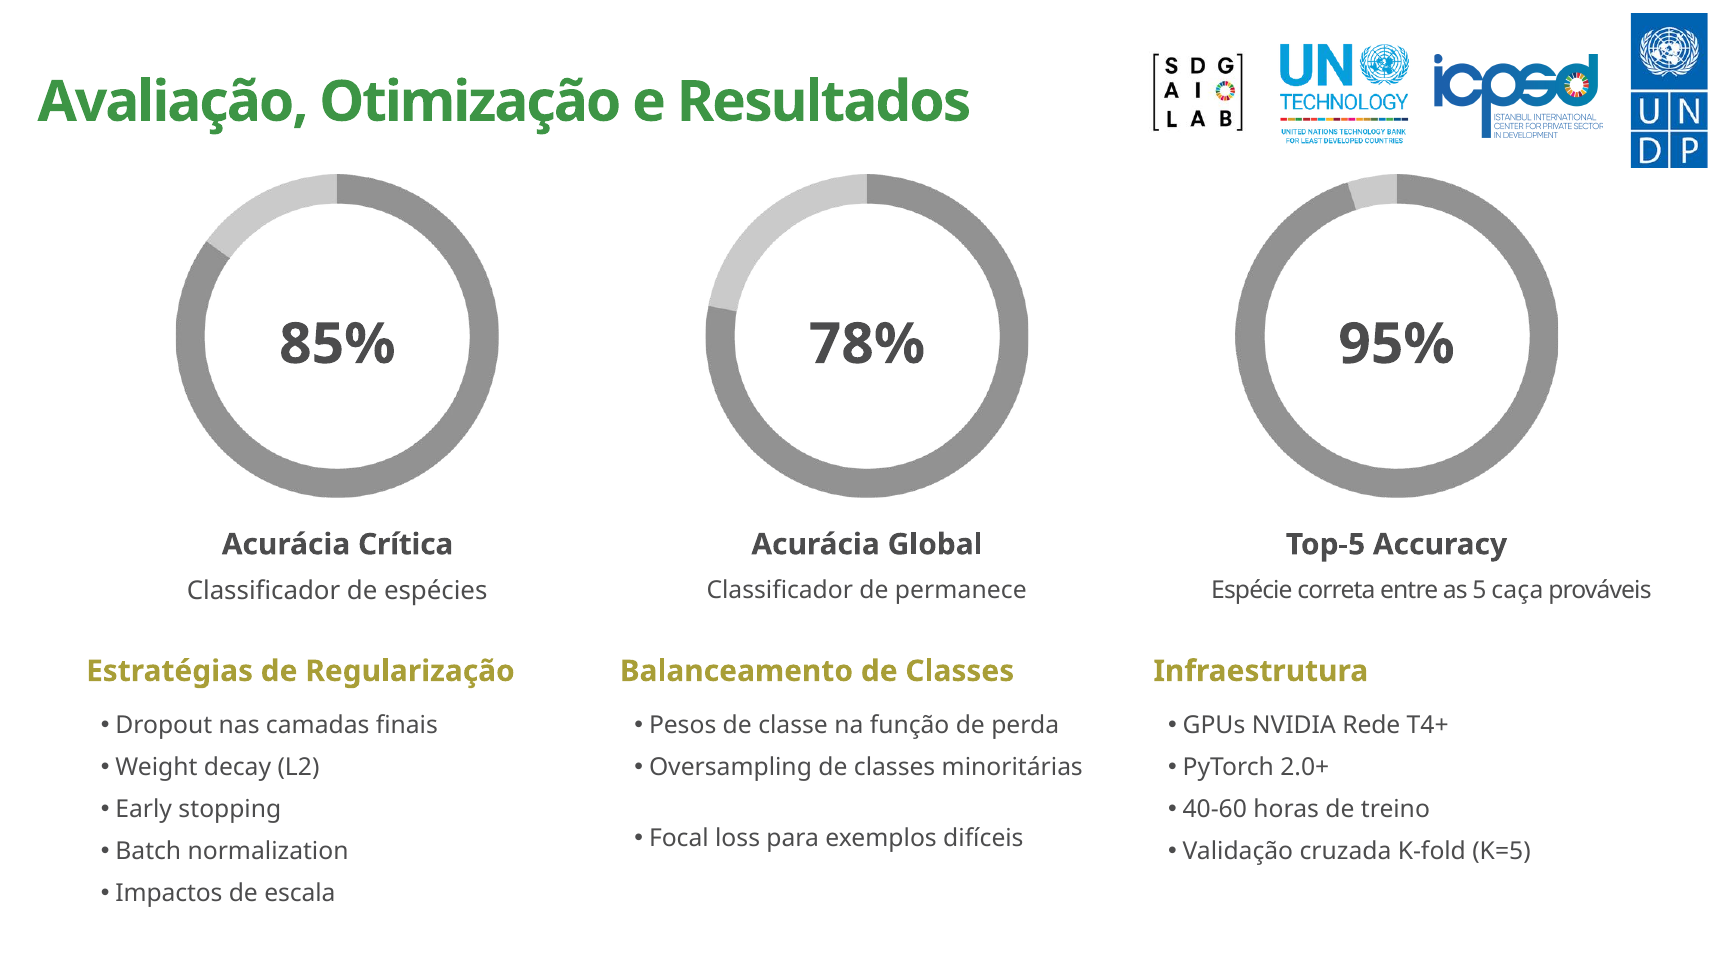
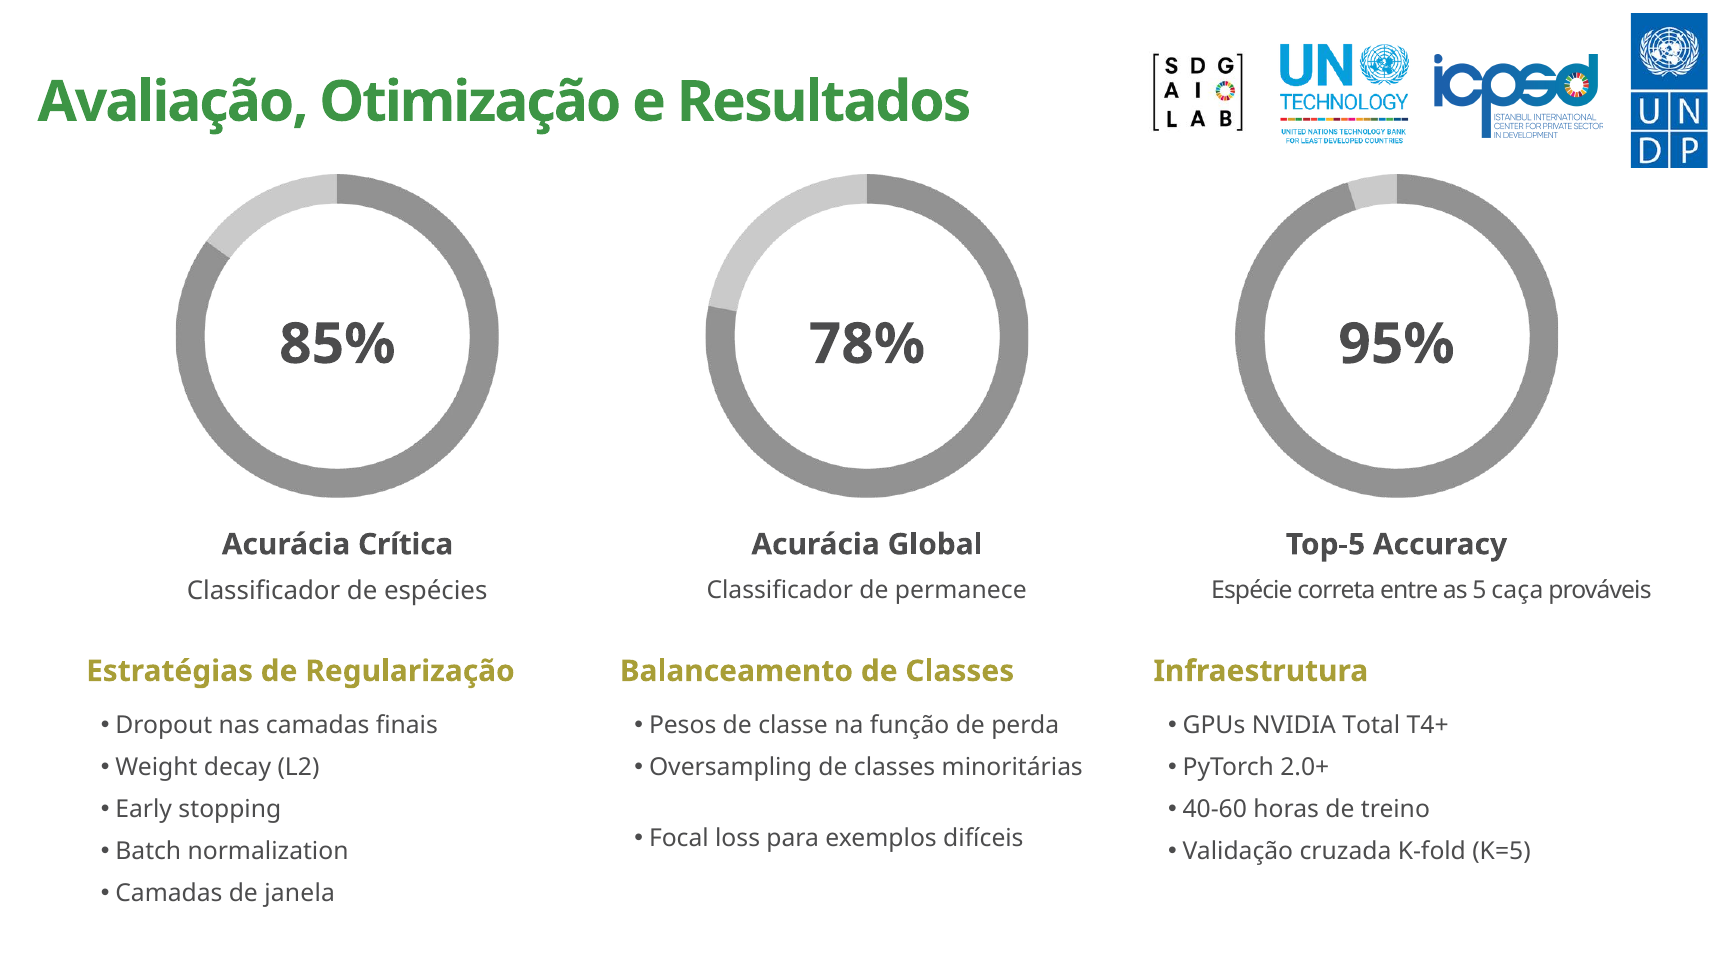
Rede: Rede -> Total
Impactos at (169, 894): Impactos -> Camadas
escala: escala -> janela
